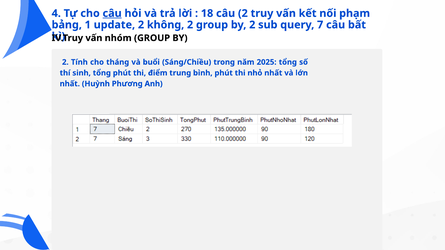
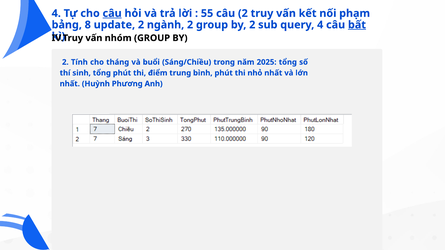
18: 18 -> 55
1: 1 -> 8
không: không -> ngành
query 7: 7 -> 4
bất underline: none -> present
